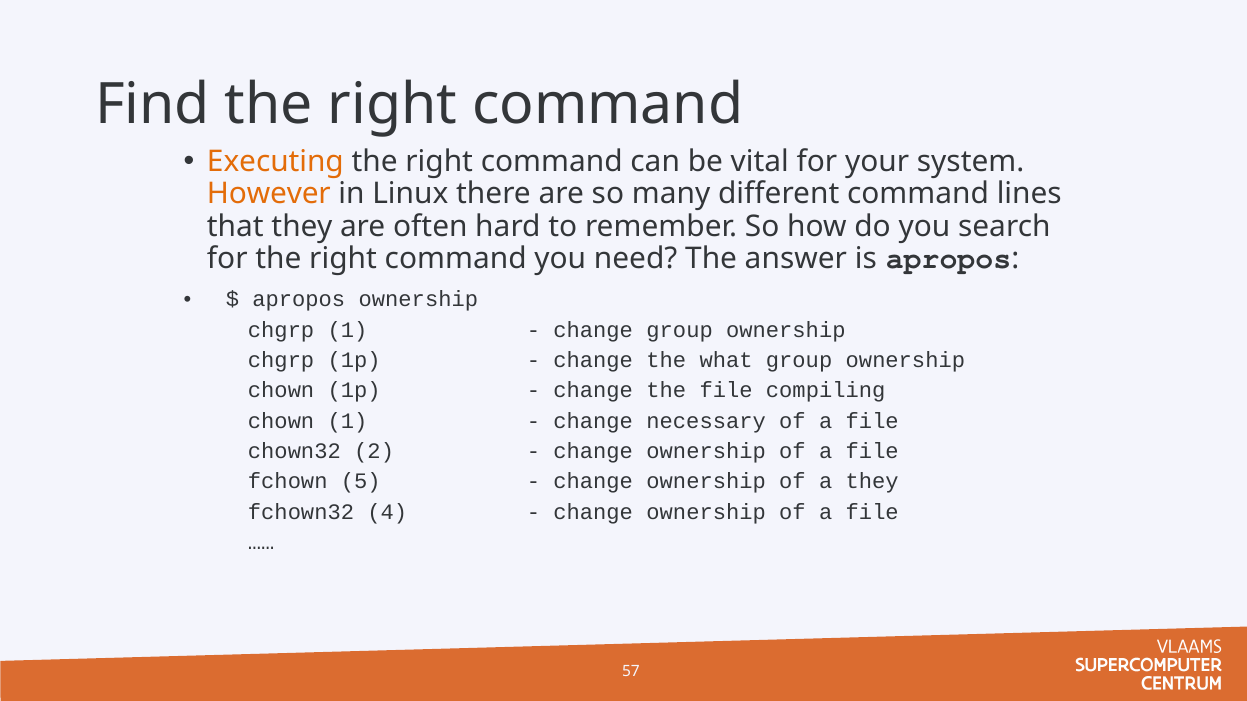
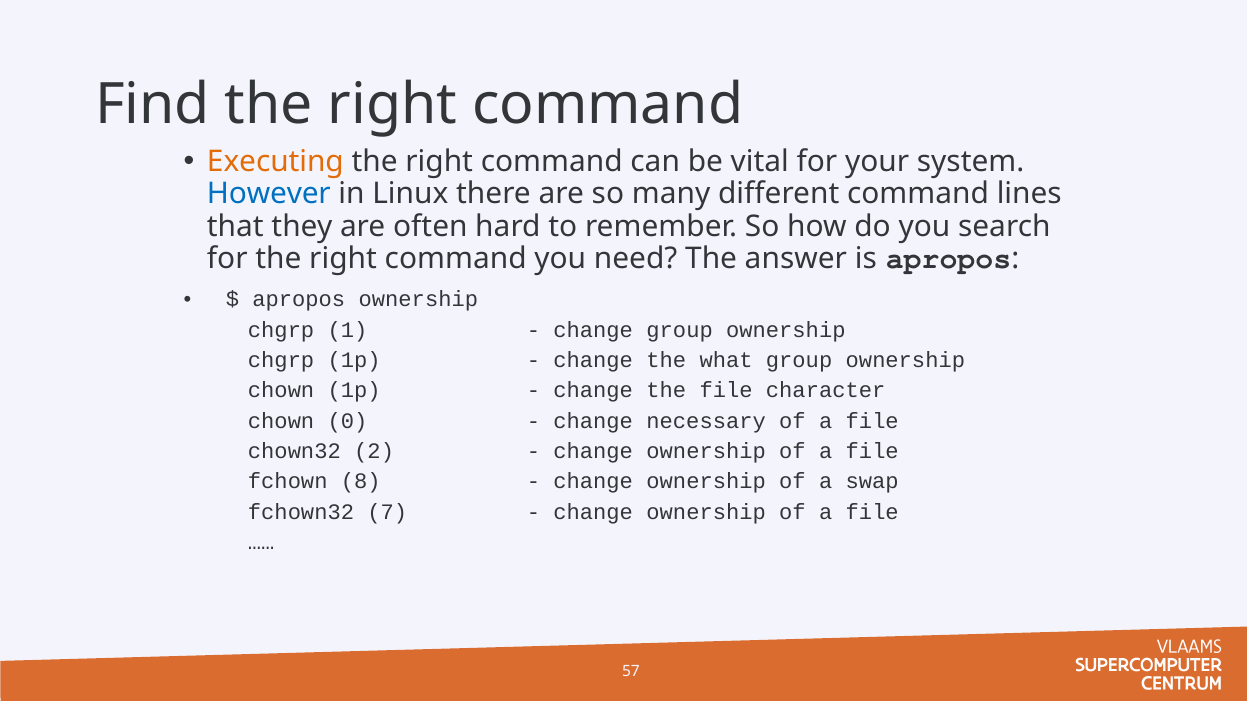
However colour: orange -> blue
compiling: compiling -> character
chown 1: 1 -> 0
5: 5 -> 8
a they: they -> swap
4: 4 -> 7
